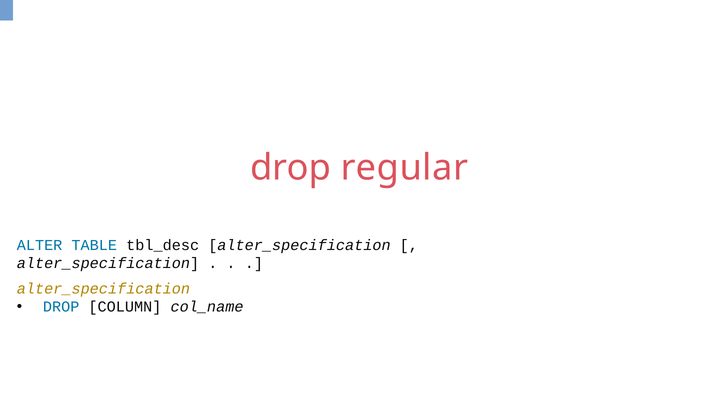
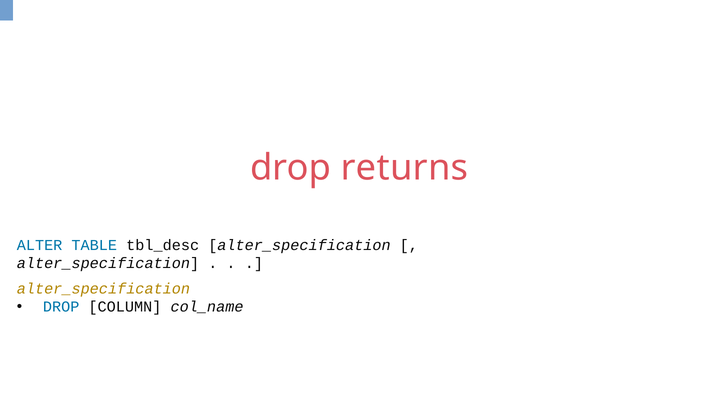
regular: regular -> returns
